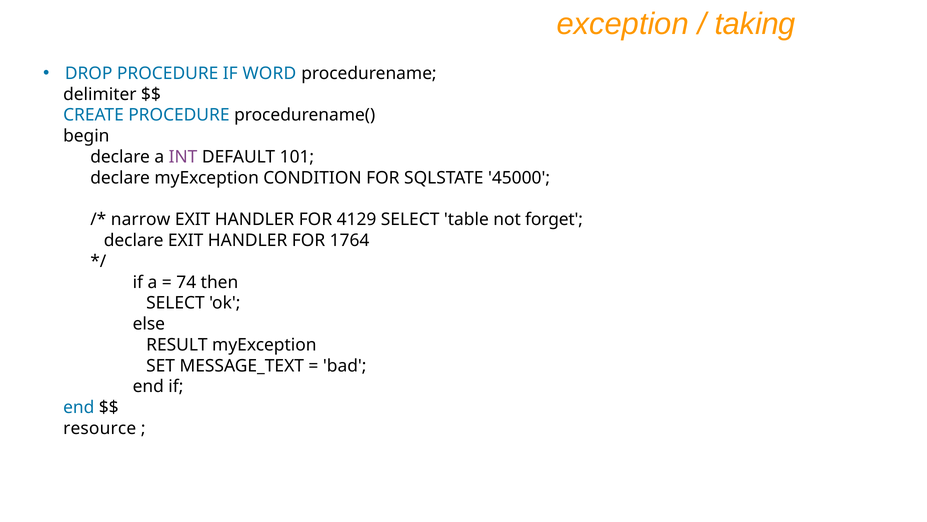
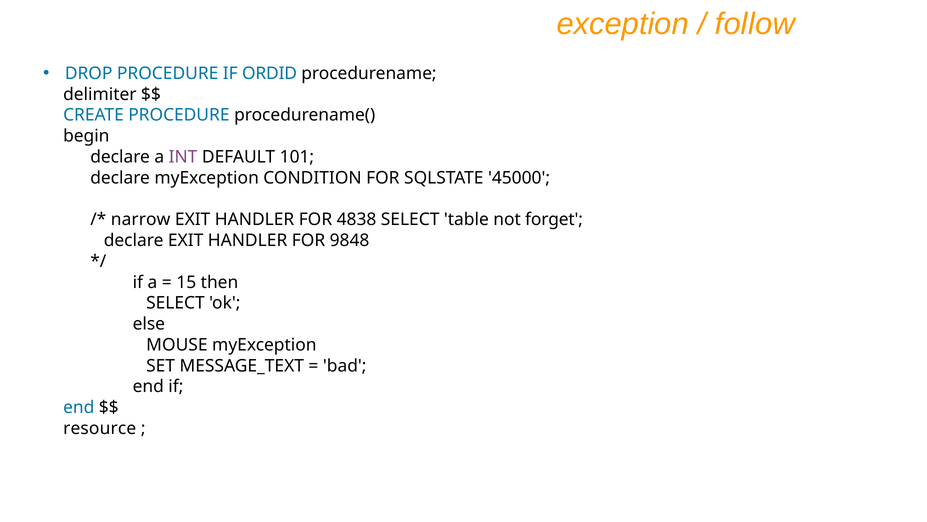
taking: taking -> follow
WORD: WORD -> ORDID
4129: 4129 -> 4838
1764: 1764 -> 9848
74: 74 -> 15
RESULT: RESULT -> MOUSE
